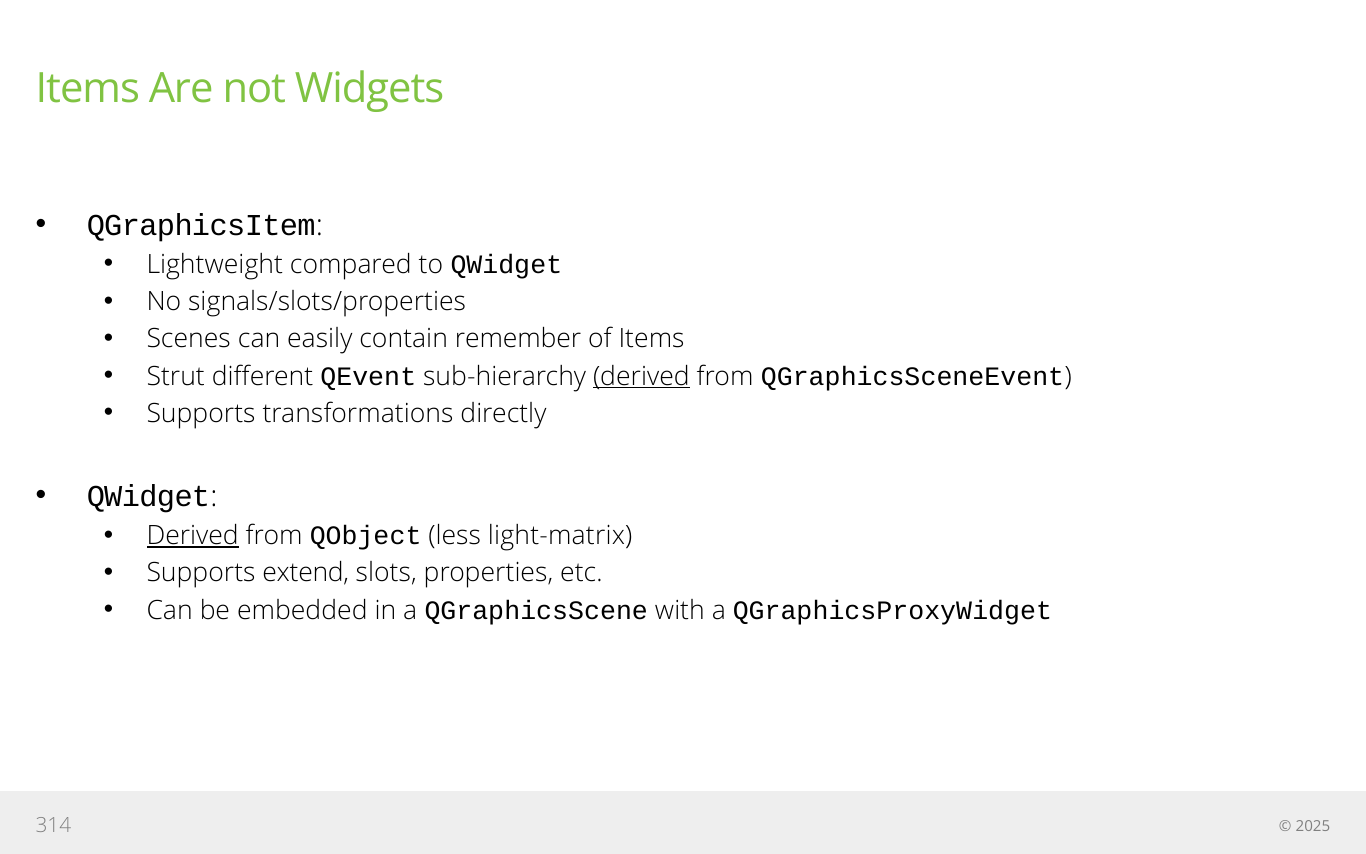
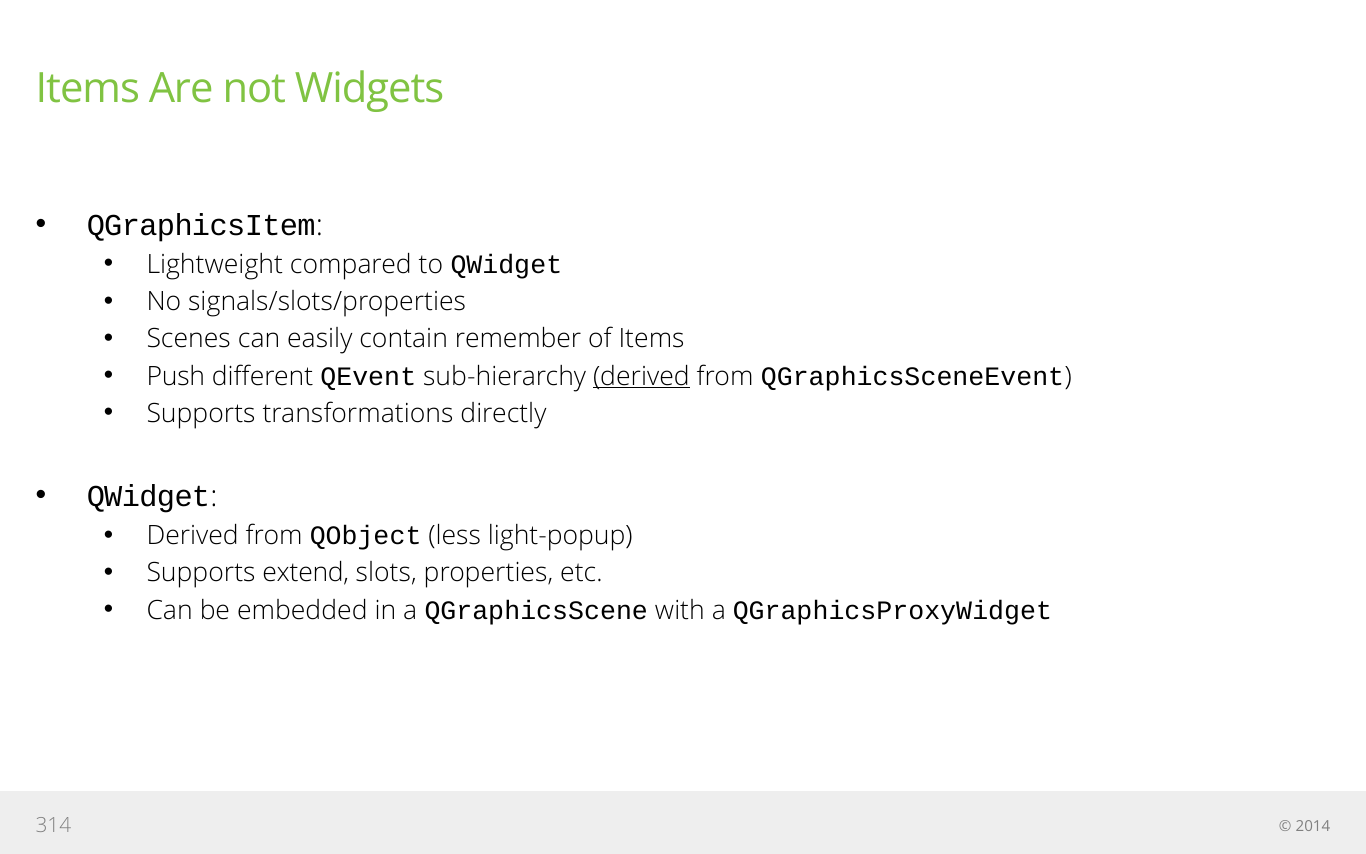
Strut: Strut -> Push
Derived at (193, 536) underline: present -> none
light-matrix: light-matrix -> light-popup
2025: 2025 -> 2014
